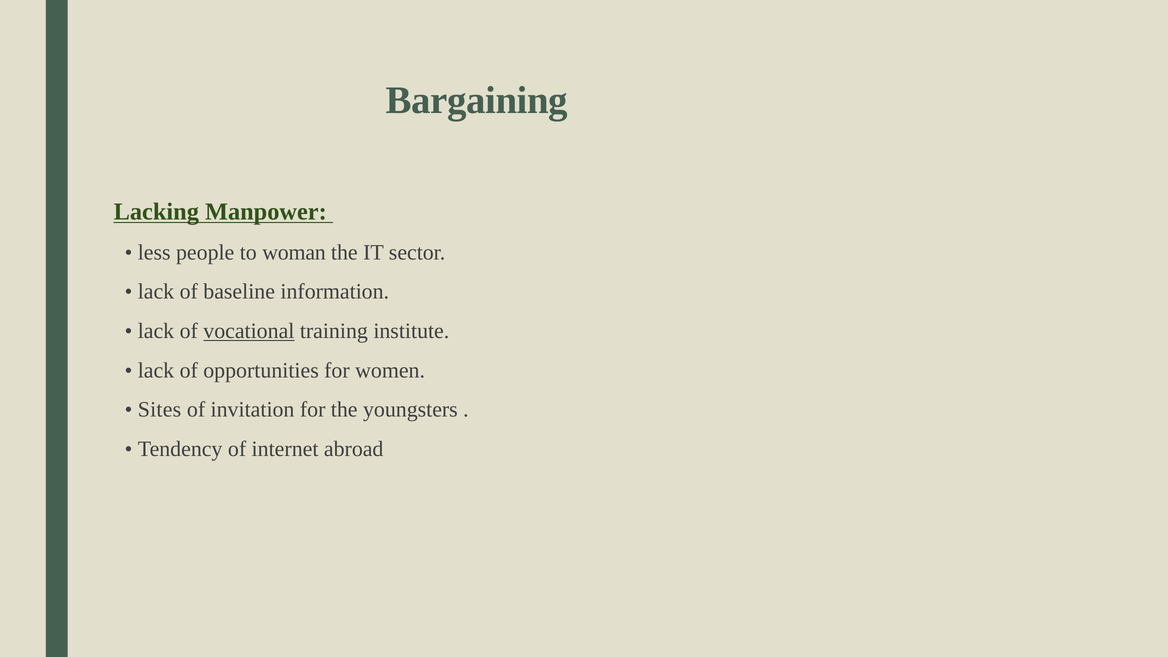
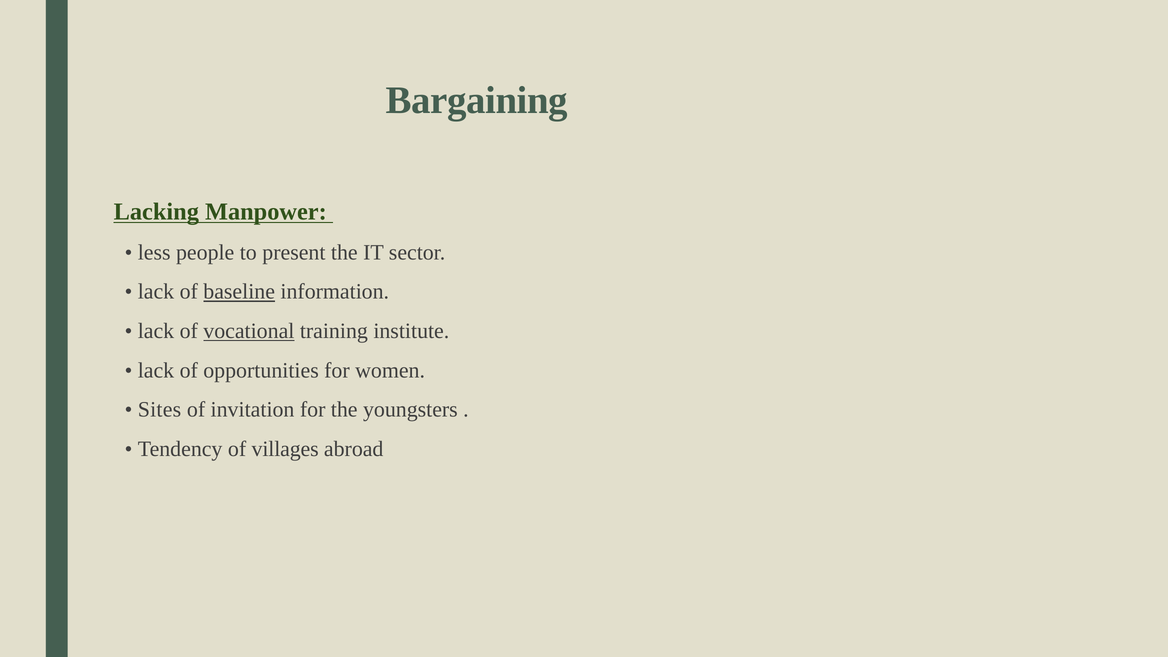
woman: woman -> present
baseline underline: none -> present
internet: internet -> villages
